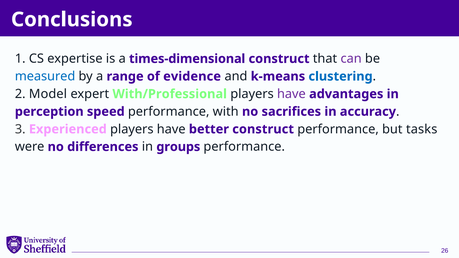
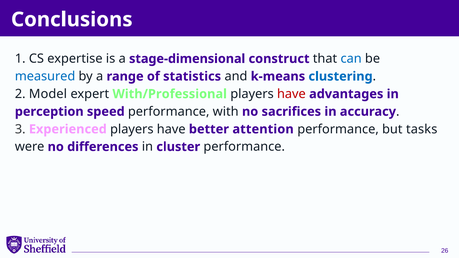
times-dimensional: times-dimensional -> stage-dimensional
can colour: purple -> blue
evidence: evidence -> statistics
have at (291, 94) colour: purple -> red
better construct: construct -> attention
groups: groups -> cluster
